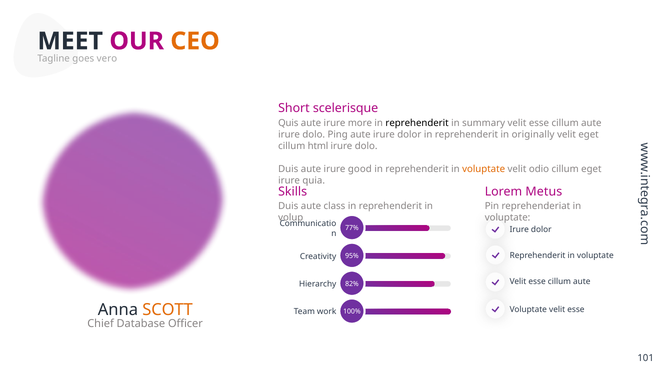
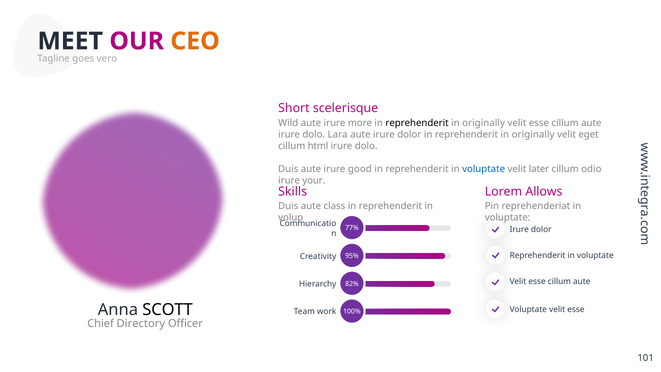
Quis: Quis -> Wild
summary at (484, 123): summary -> originally
Ping: Ping -> Lara
voluptate at (484, 169) colour: orange -> blue
odio: odio -> later
cillum eget: eget -> odio
quia: quia -> your
Metus: Metus -> Allows
SCOTT colour: orange -> black
Database: Database -> Directory
